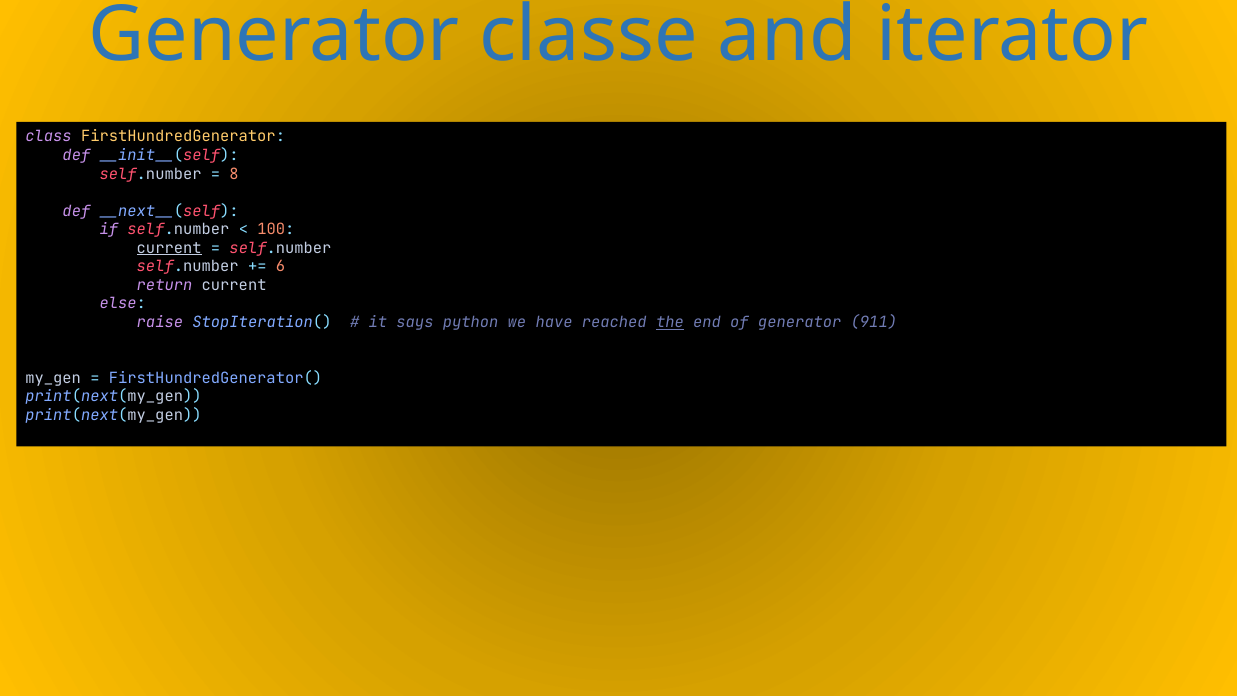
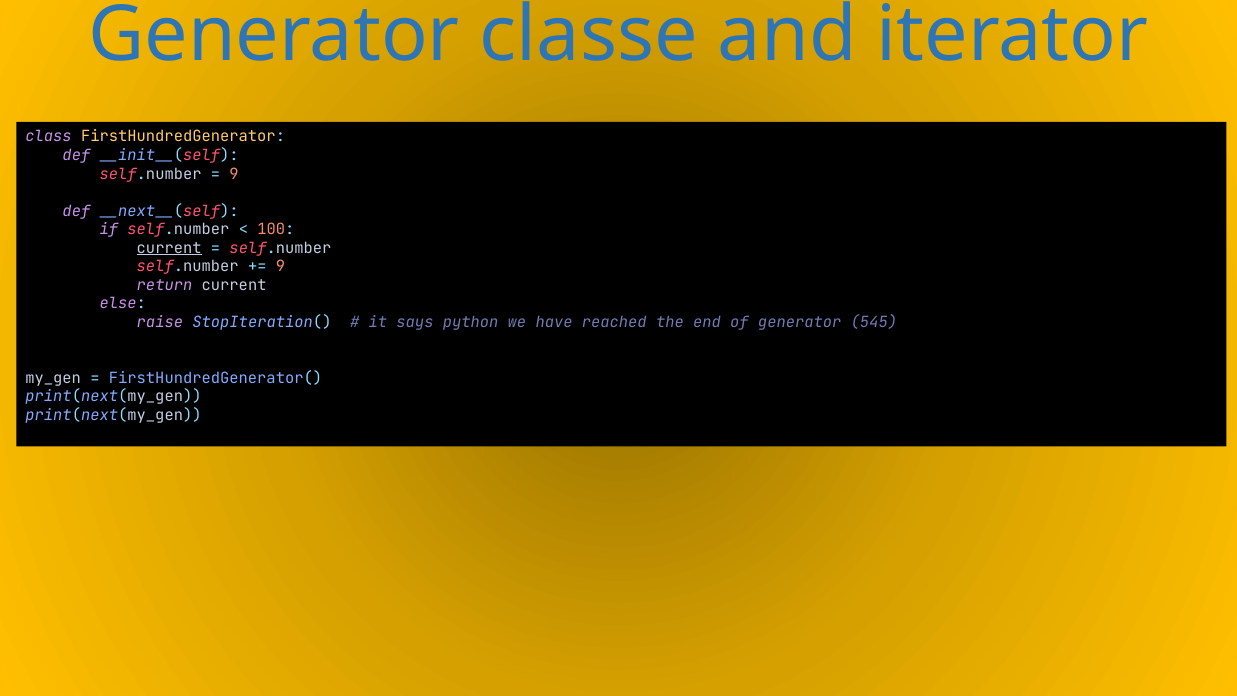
8 at (234, 174): 8 -> 9
6 at (281, 267): 6 -> 9
the underline: present -> none
911: 911 -> 545
